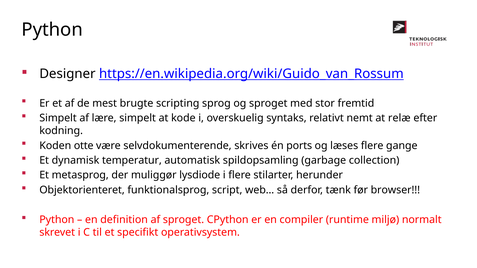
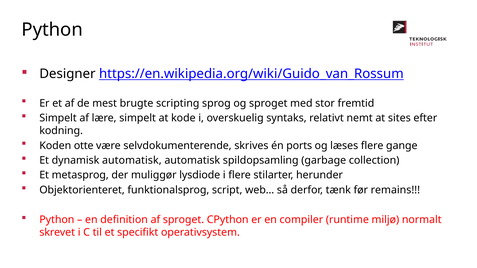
relæ: relæ -> sites
dynamisk temperatur: temperatur -> automatisk
browser: browser -> remains
